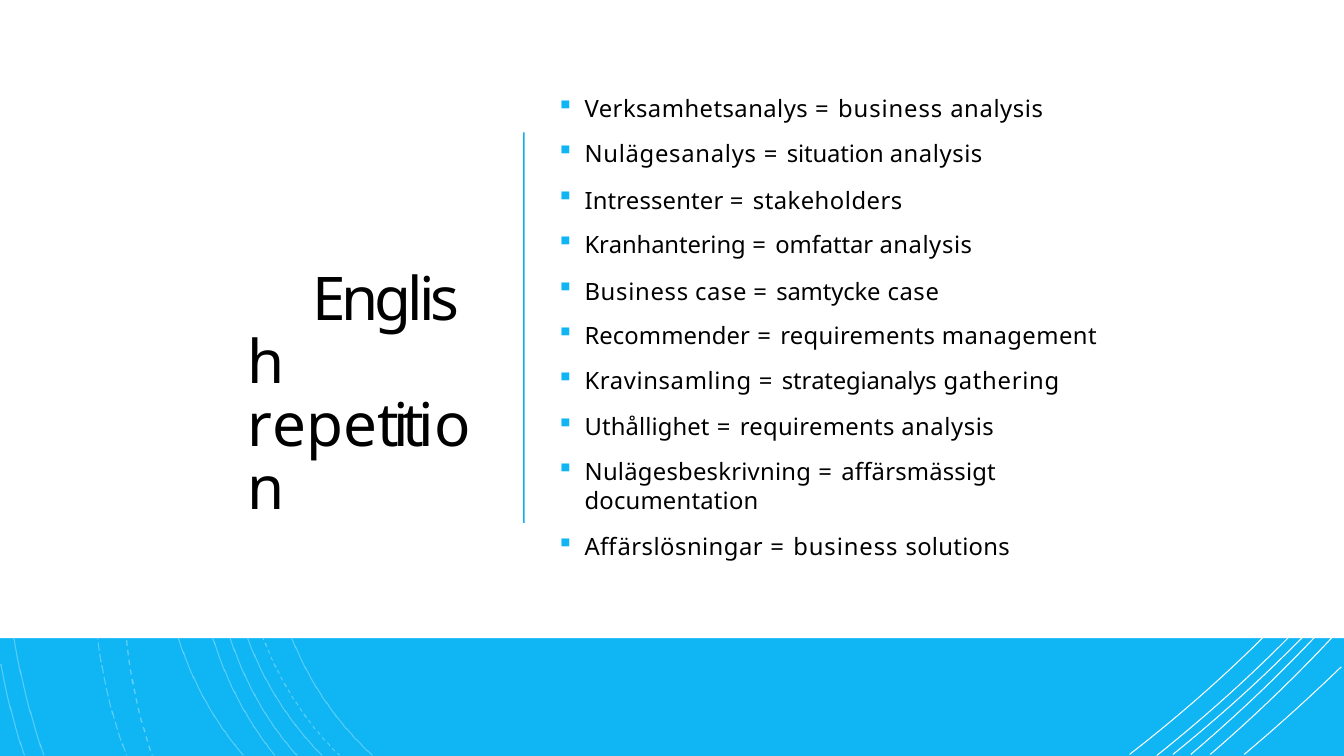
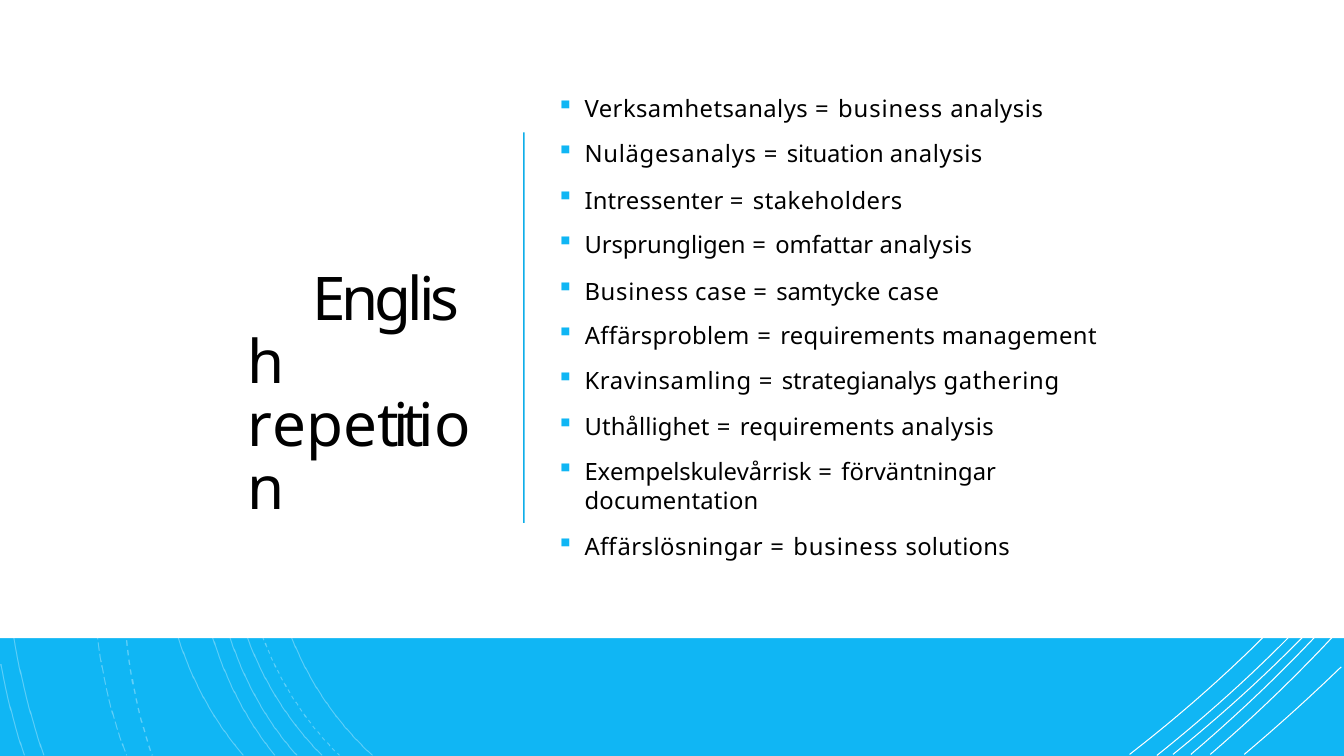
Kranhantering: Kranhantering -> Ursprungligen
Recommender: Recommender -> Affärsproblem
Nulägesbeskrivning: Nulägesbeskrivning -> Exempelskulevårrisk
affärsmässigt: affärsmässigt -> förväntningar
